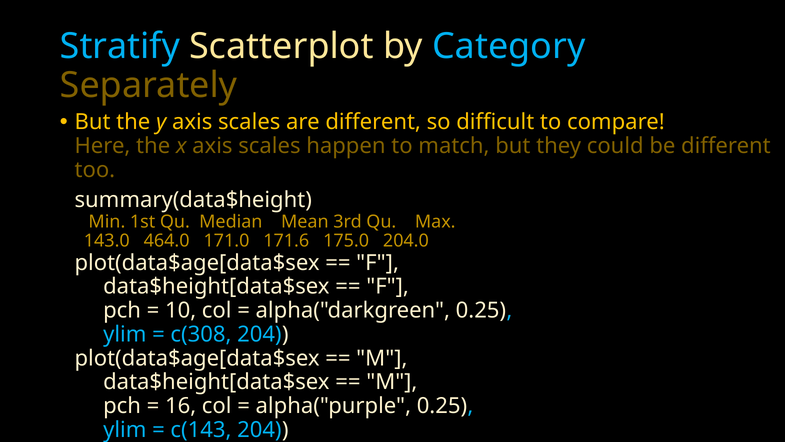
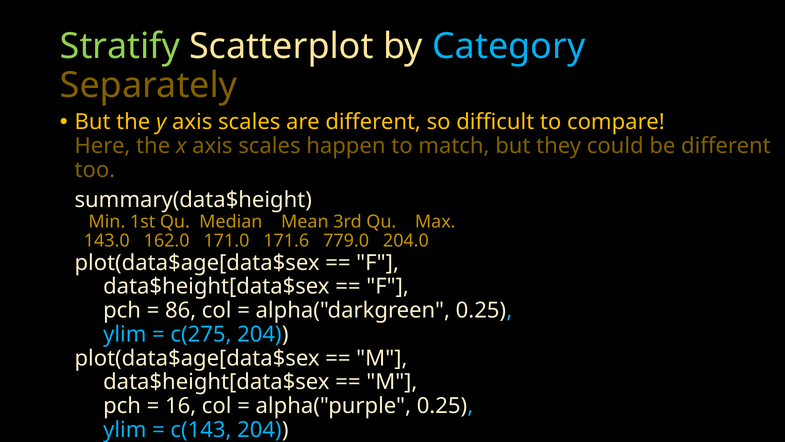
Stratify colour: light blue -> light green
464.0: 464.0 -> 162.0
175.0: 175.0 -> 779.0
10: 10 -> 86
c(308: c(308 -> c(275
